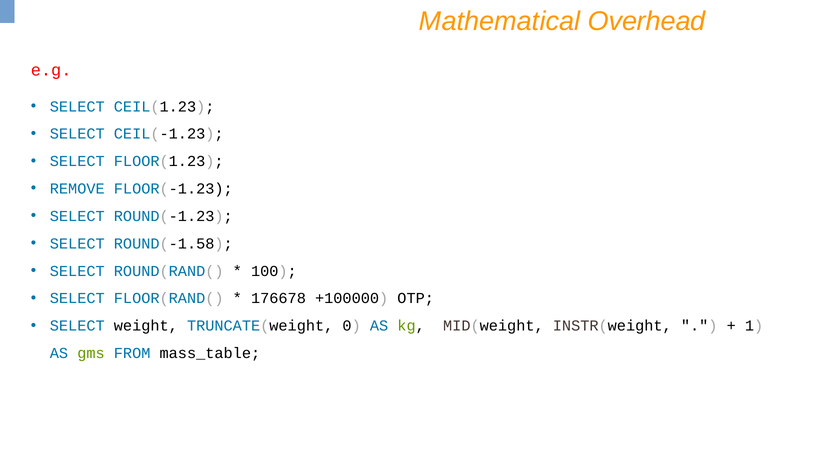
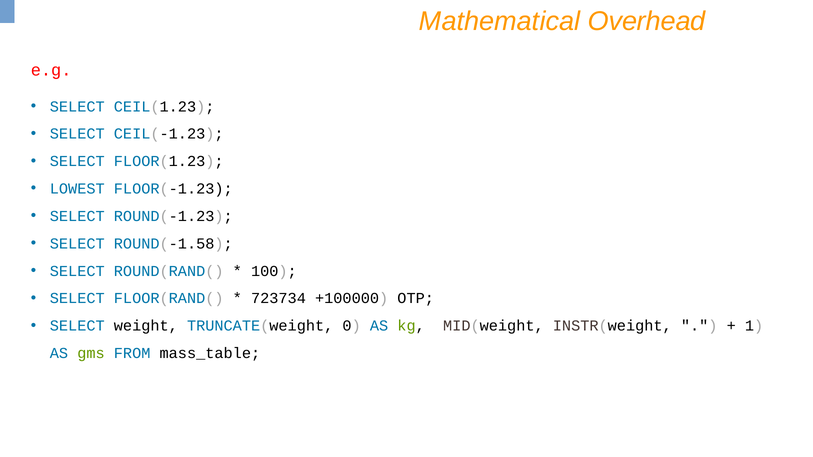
REMOVE: REMOVE -> LOWEST
176678: 176678 -> 723734
